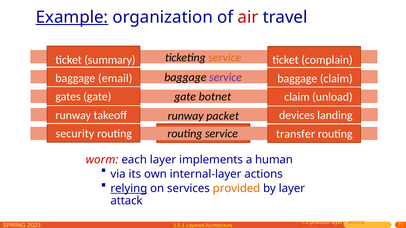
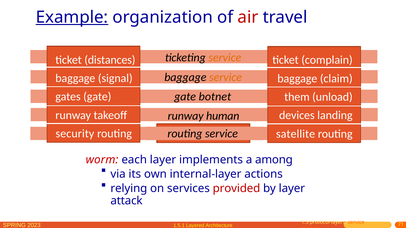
summary: summary -> distances
service at (226, 77) colour: purple -> orange
email: email -> signal
claim at (297, 97): claim -> them
packet: packet -> human
transfer: transfer -> satellite
human: human -> among
relying underline: present -> none
provided colour: orange -> red
